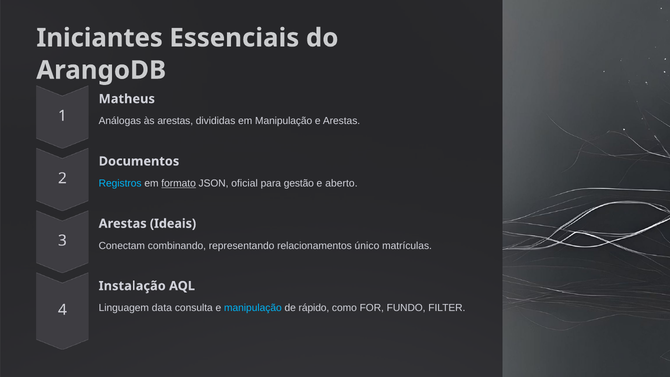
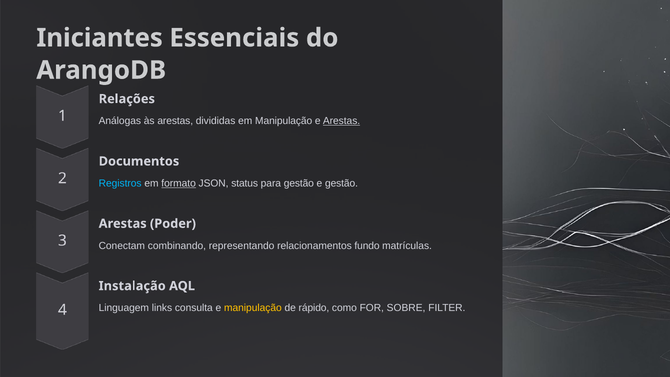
Matheus: Matheus -> Relações
Arestas at (342, 121) underline: none -> present
oficial: oficial -> status
e aberto: aberto -> gestão
Ideais: Ideais -> Poder
único: único -> fundo
data: data -> links
manipulação at (253, 308) colour: light blue -> yellow
FUNDO: FUNDO -> SOBRE
